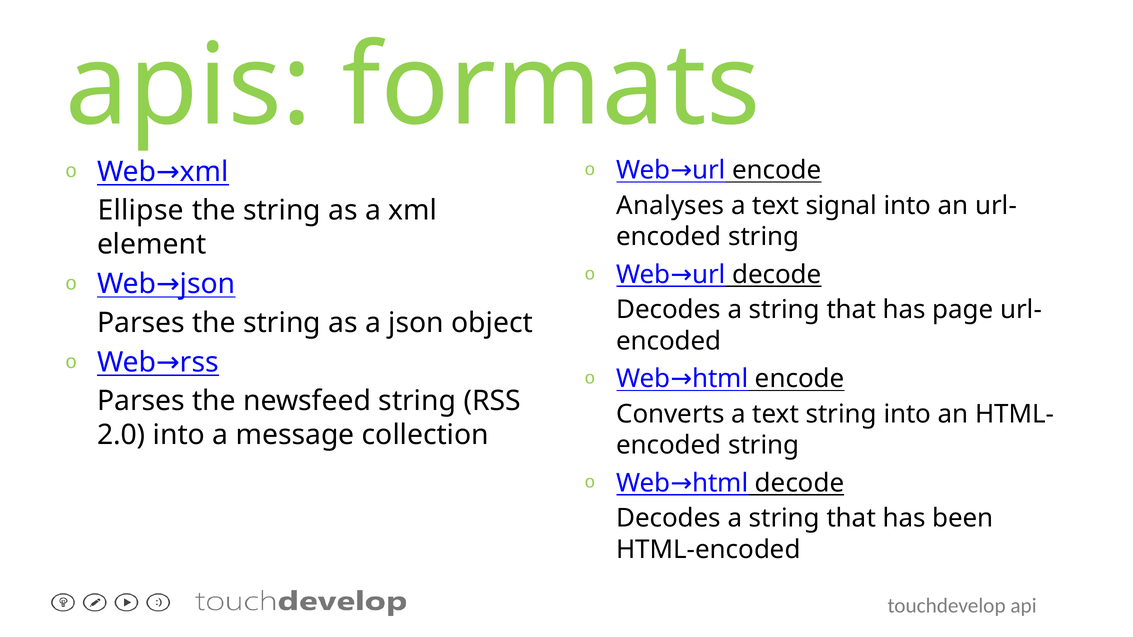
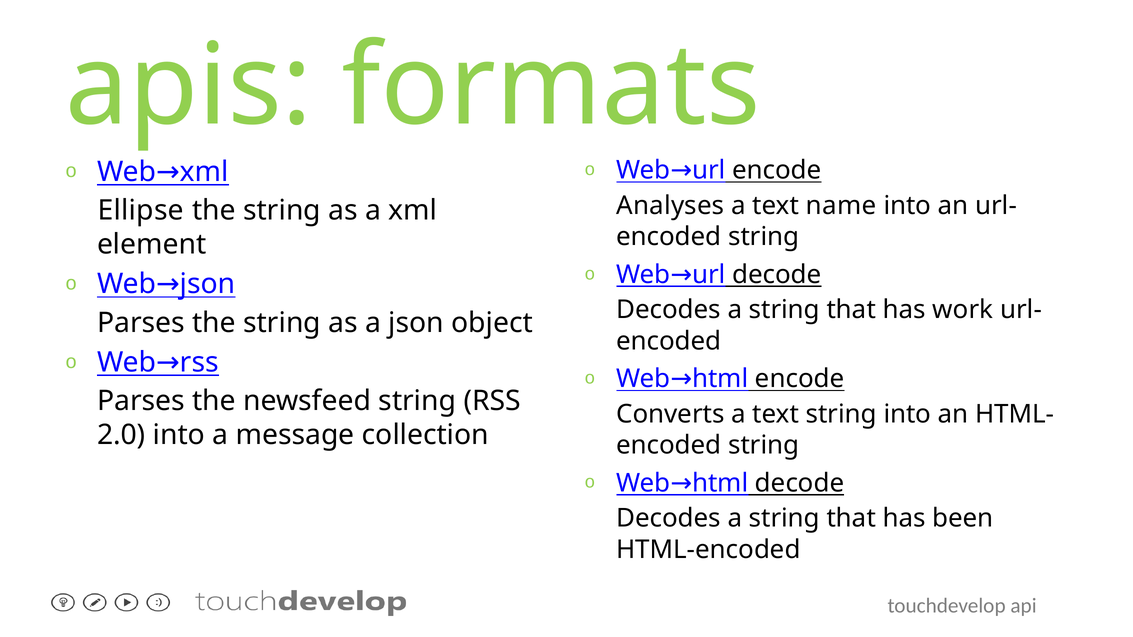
signal: signal -> name
page: page -> work
